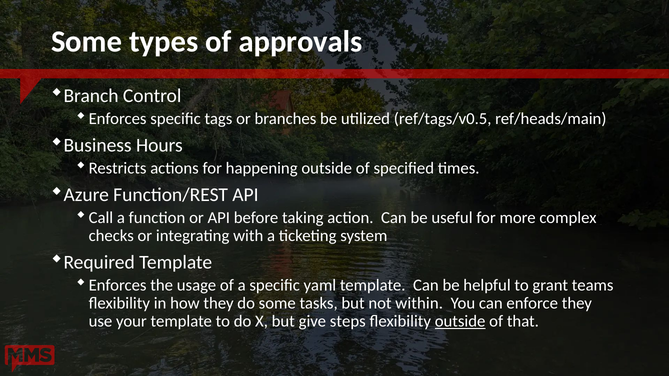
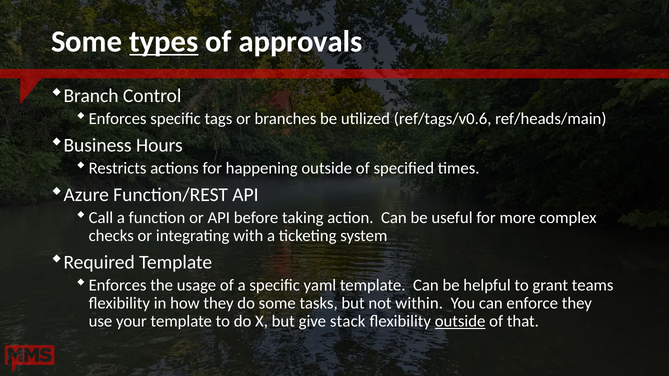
types underline: none -> present
ref/tags/v0.5: ref/tags/v0.5 -> ref/tags/v0.6
steps: steps -> stack
